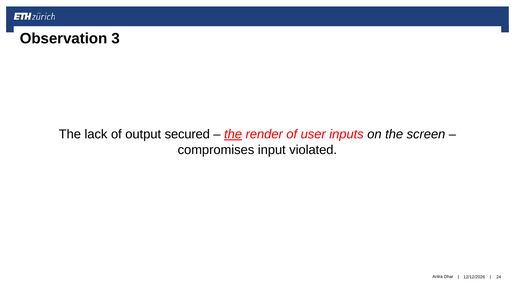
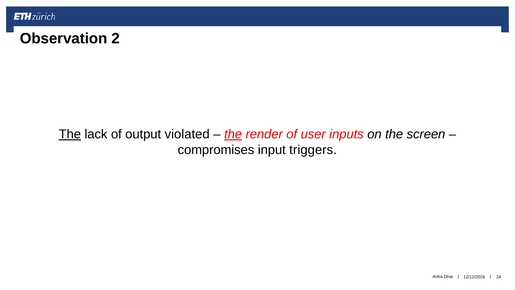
3: 3 -> 2
The at (70, 134) underline: none -> present
secured: secured -> violated
violated: violated -> triggers
